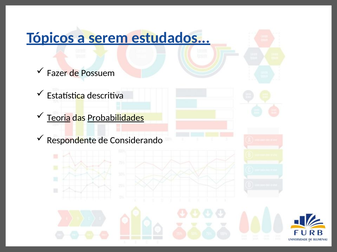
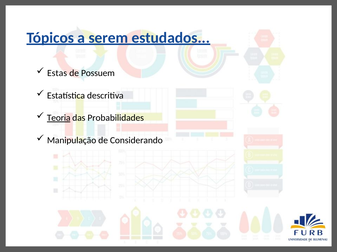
Fazer: Fazer -> Estas
Probabilidades underline: present -> none
Respondente: Respondente -> Manipulação
